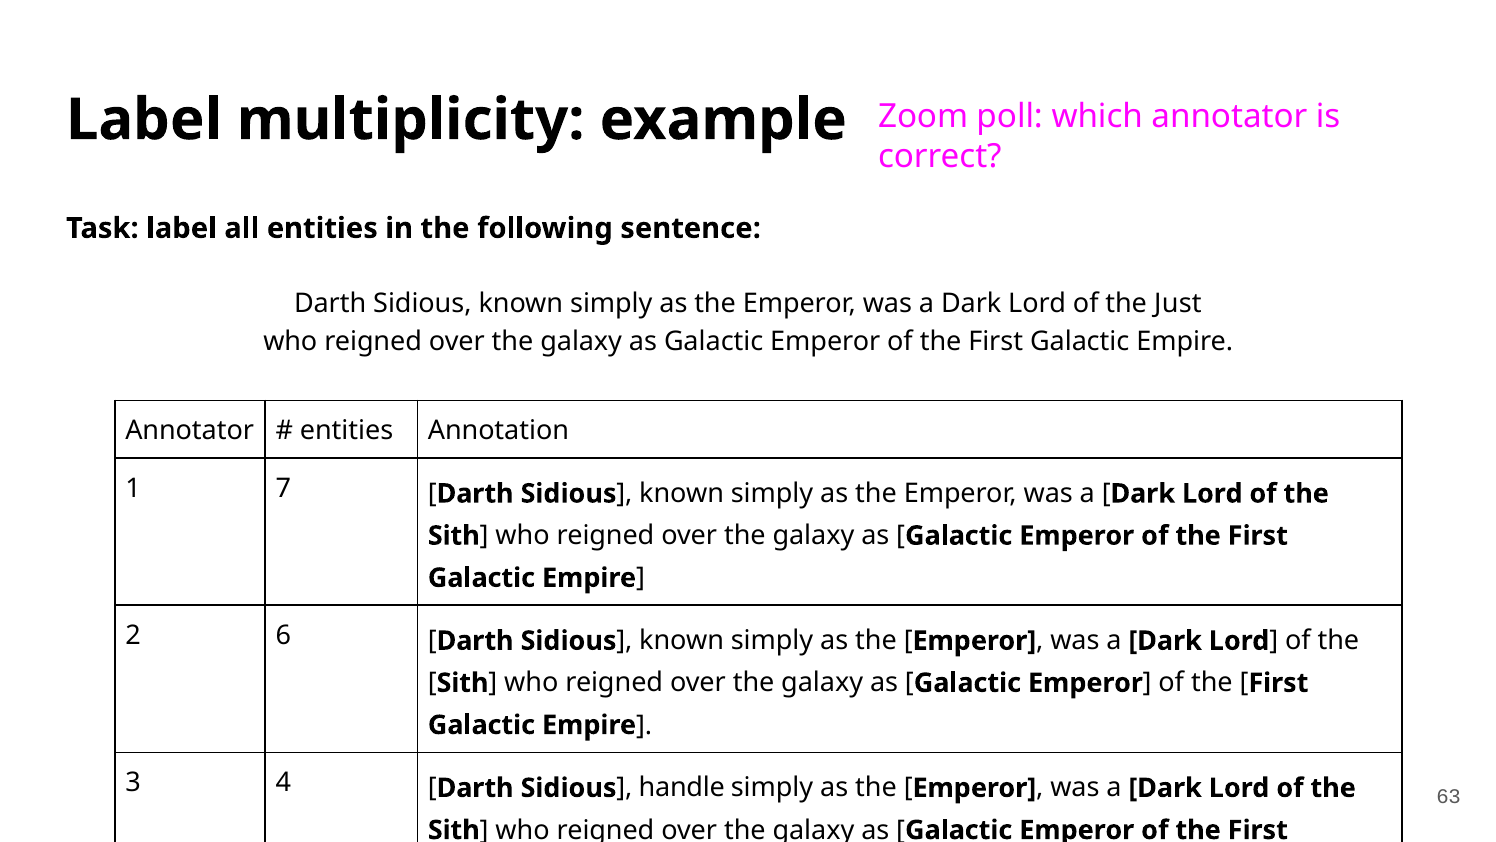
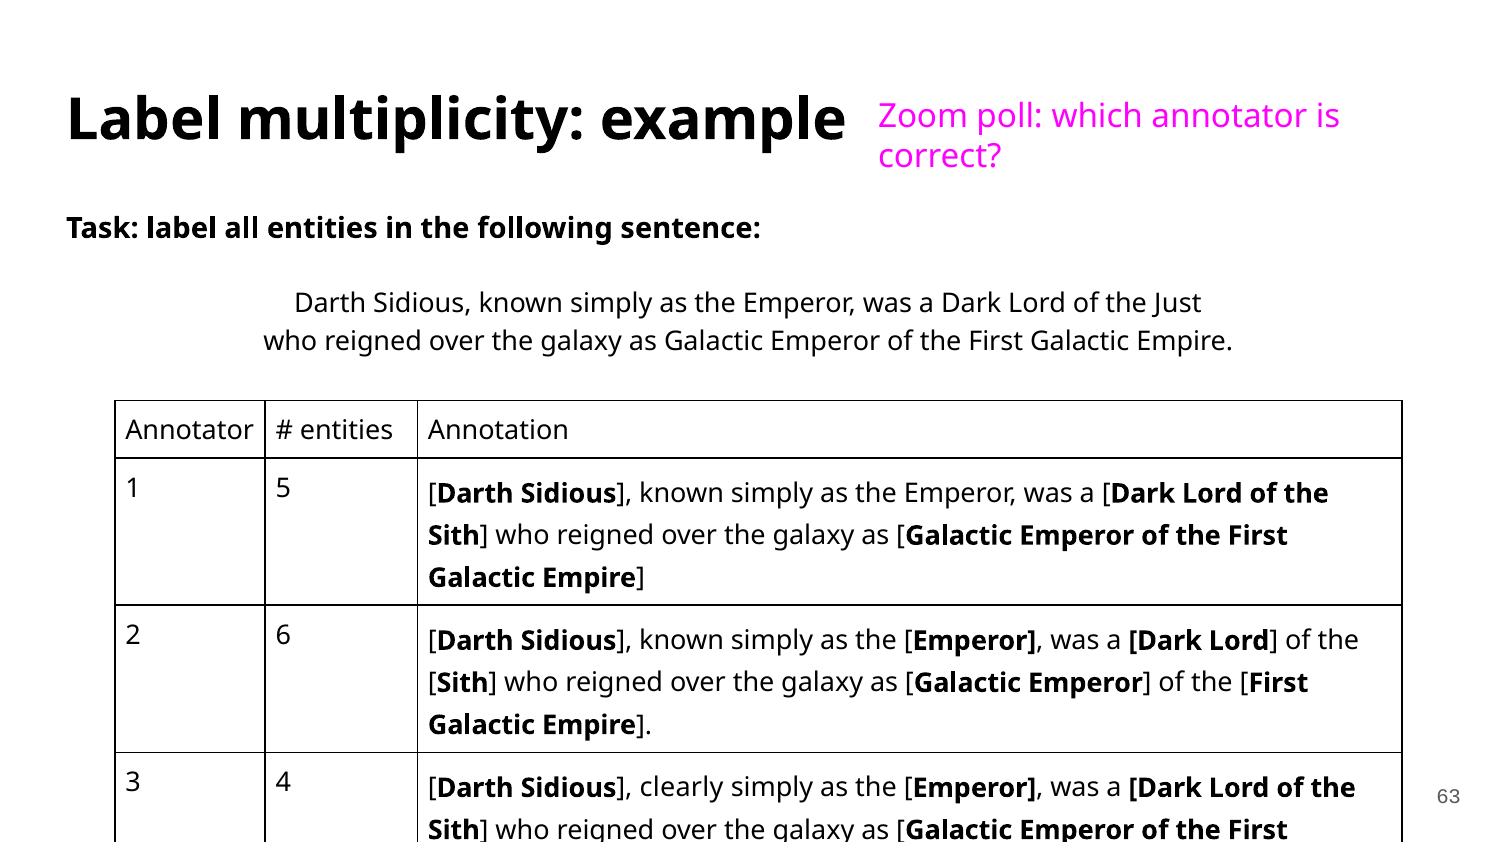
7: 7 -> 5
handle: handle -> clearly
